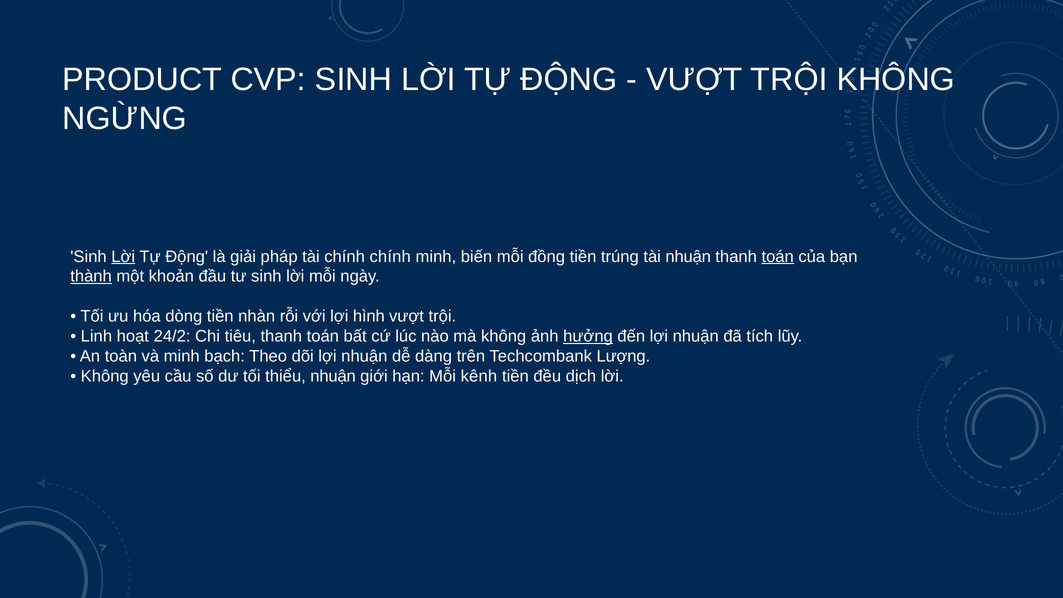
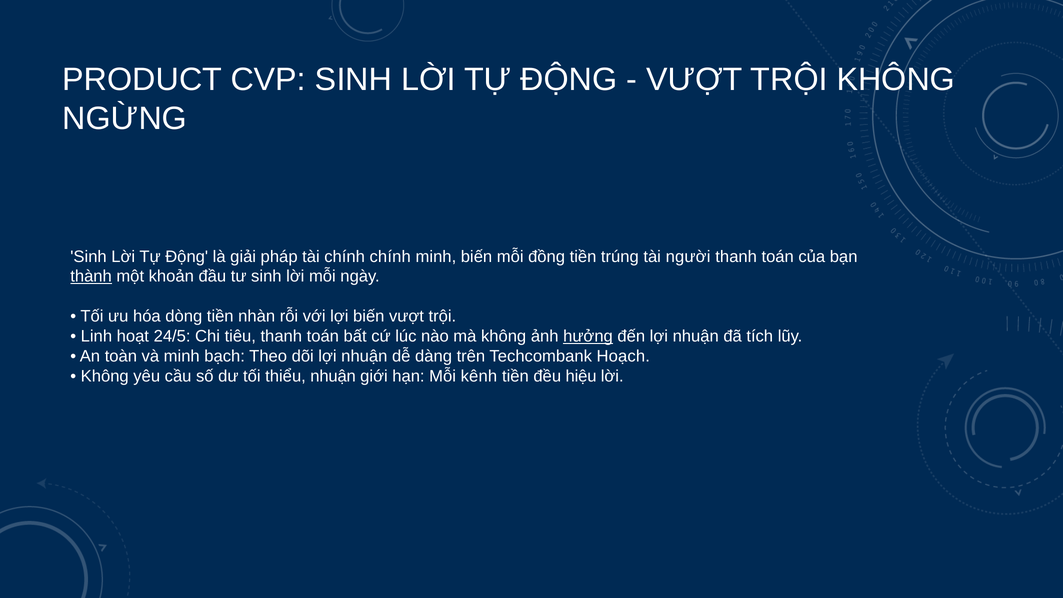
Lời at (123, 257) underline: present -> none
tài nhuận: nhuận -> người
toán at (778, 257) underline: present -> none
lợi hình: hình -> biến
24/2: 24/2 -> 24/5
Lượng: Lượng -> Hoạch
dịch: dịch -> hiệu
